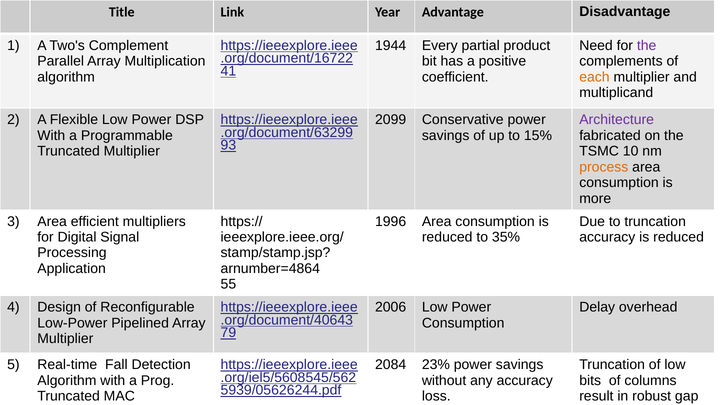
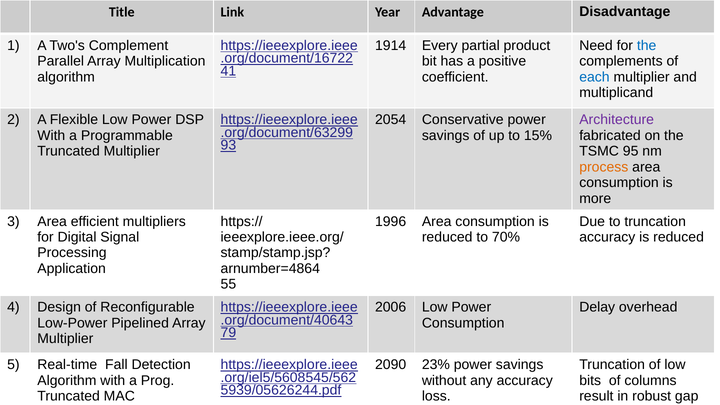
1944: 1944 -> 1914
the at (647, 46) colour: purple -> blue
each colour: orange -> blue
2099: 2099 -> 2054
10: 10 -> 95
35%: 35% -> 70%
2084: 2084 -> 2090
